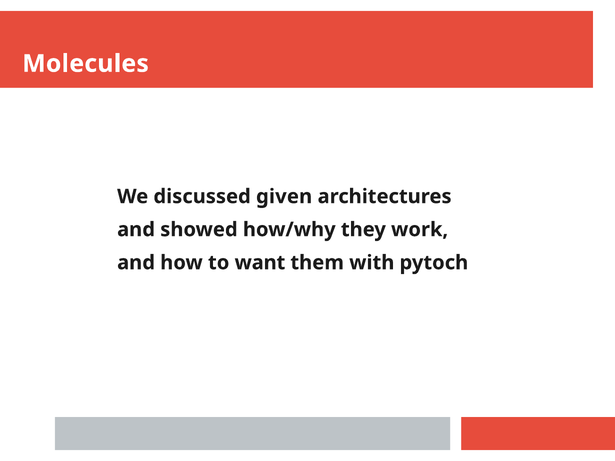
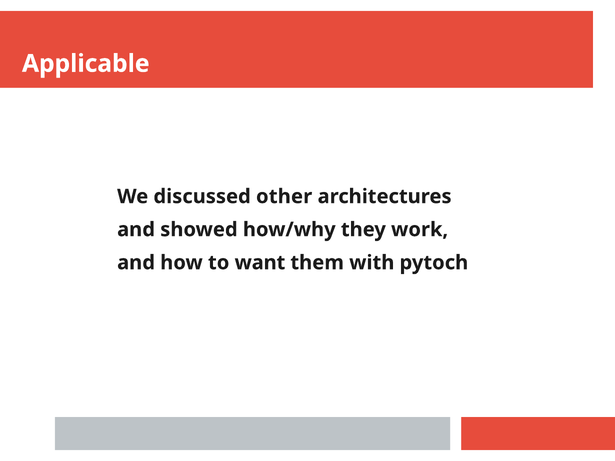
Molecules: Molecules -> Applicable
given: given -> other
